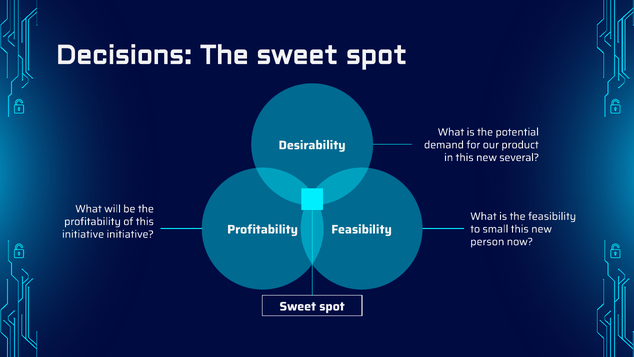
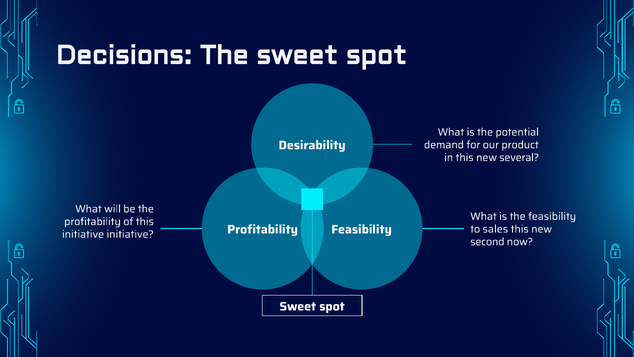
small: small -> sales
person: person -> second
